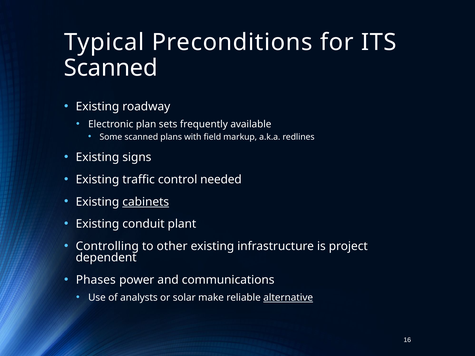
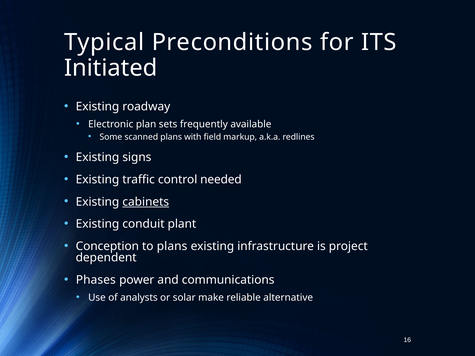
Scanned at (111, 68): Scanned -> Initiated
Controlling: Controlling -> Conception
to other: other -> plans
alternative underline: present -> none
